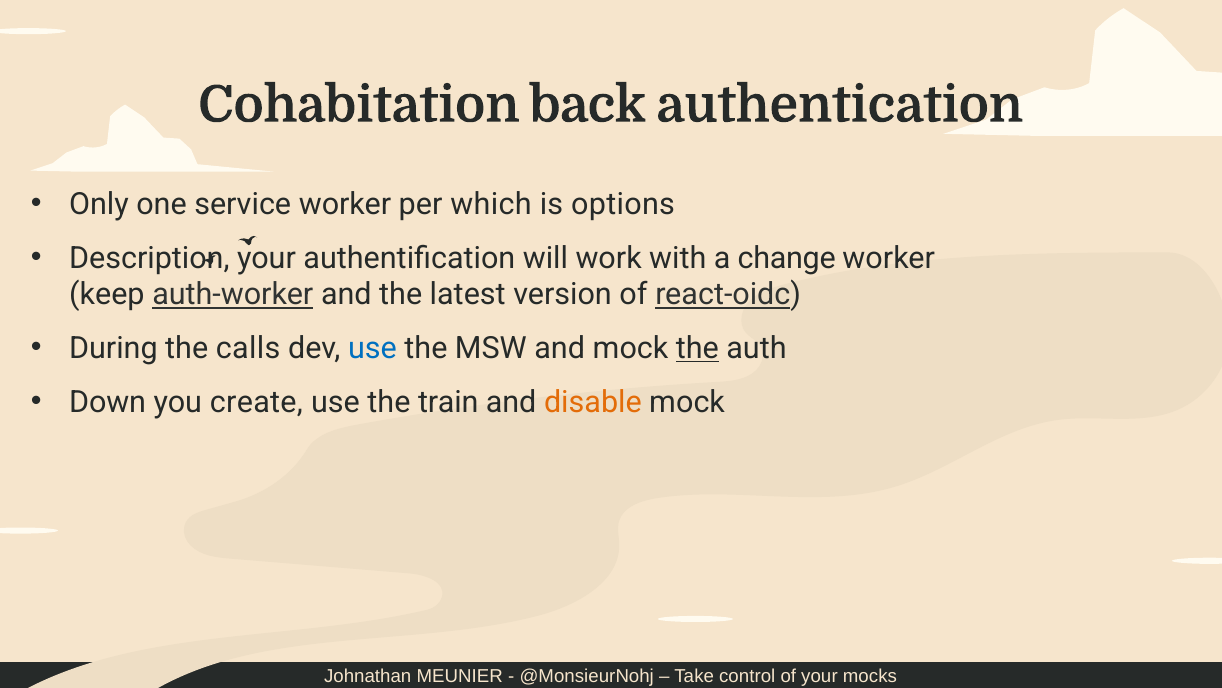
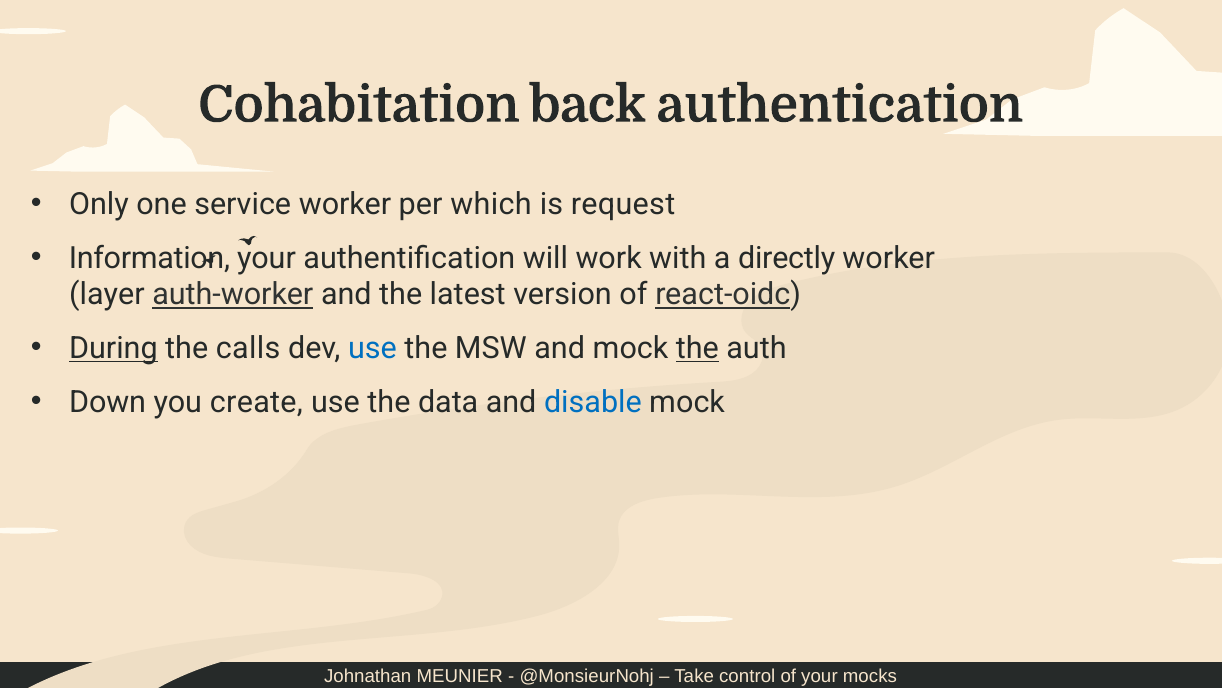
options: options -> request
Description: Description -> Information
change: change -> directly
keep: keep -> layer
During underline: none -> present
train: train -> data
disable colour: orange -> blue
